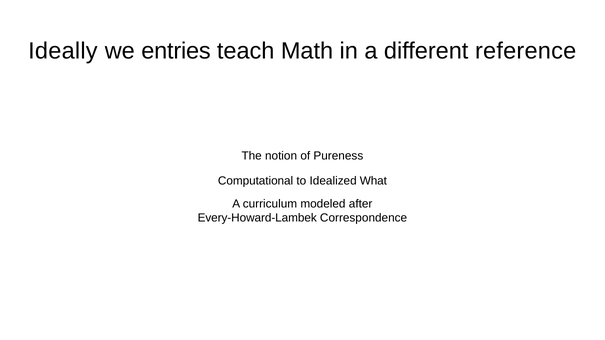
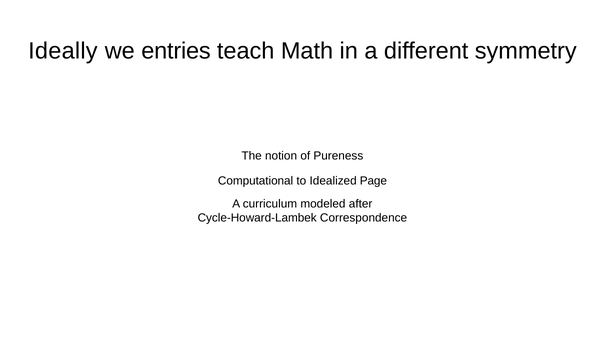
reference: reference -> symmetry
What: What -> Page
Every-Howard-Lambek: Every-Howard-Lambek -> Cycle-Howard-Lambek
